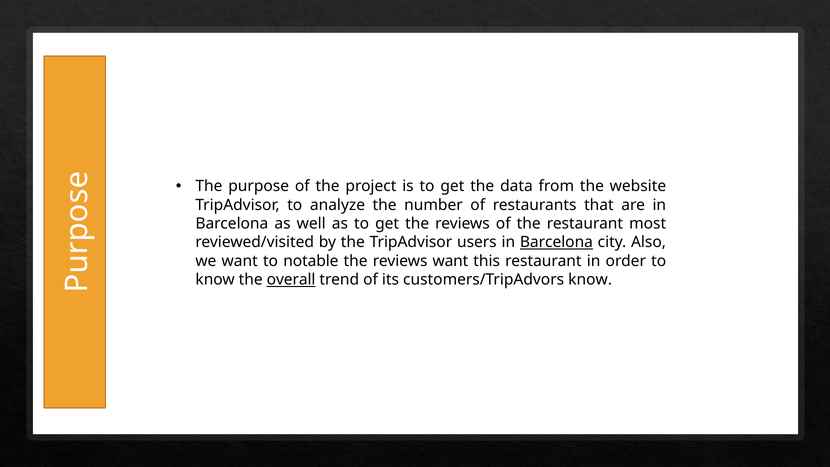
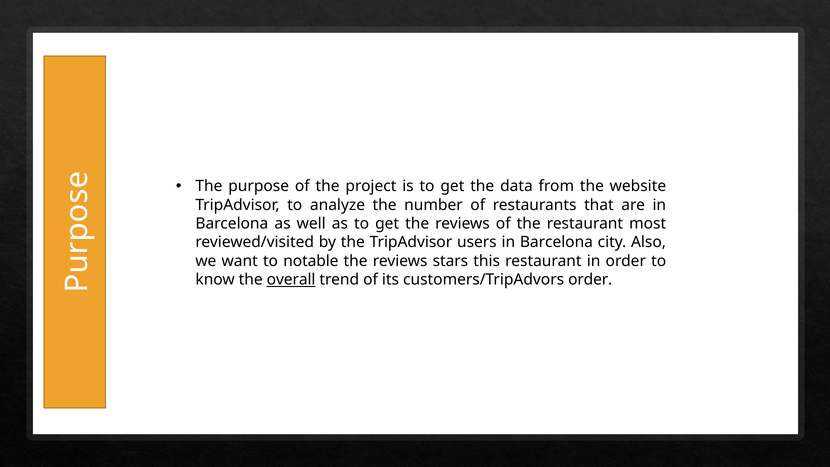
Barcelona at (556, 242) underline: present -> none
reviews want: want -> stars
customers/TripAdvors know: know -> order
